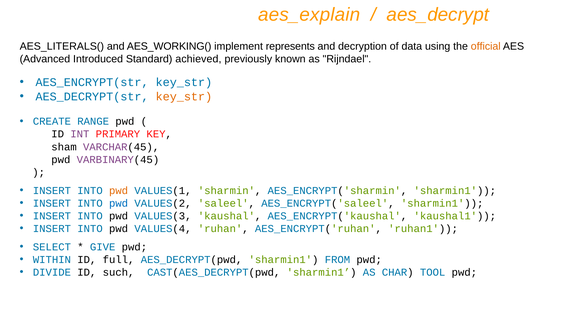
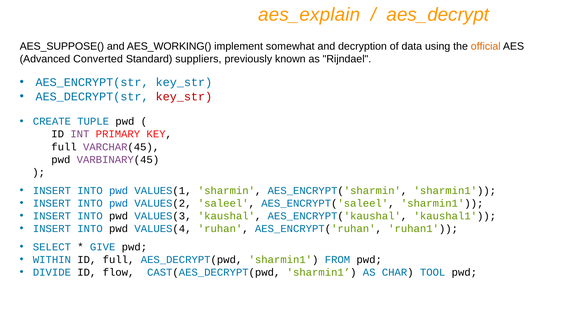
AES_LITERALS(: AES_LITERALS( -> AES_SUPPOSE(
represents: represents -> somewhat
Introduced: Introduced -> Converted
achieved: achieved -> suppliers
key_str at (184, 97) colour: orange -> red
RANGE: RANGE -> TUPLE
sham at (64, 147): sham -> full
pwd at (119, 191) colour: orange -> blue
such: such -> flow
